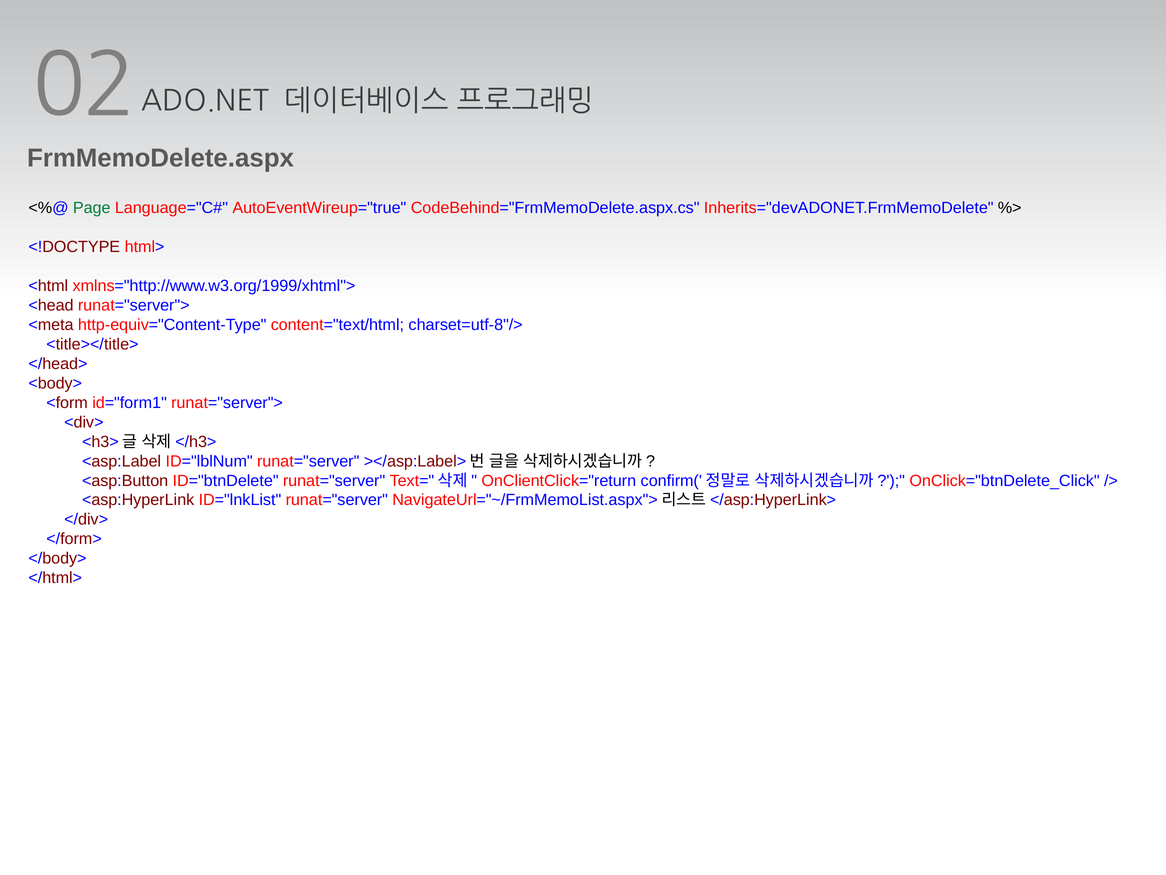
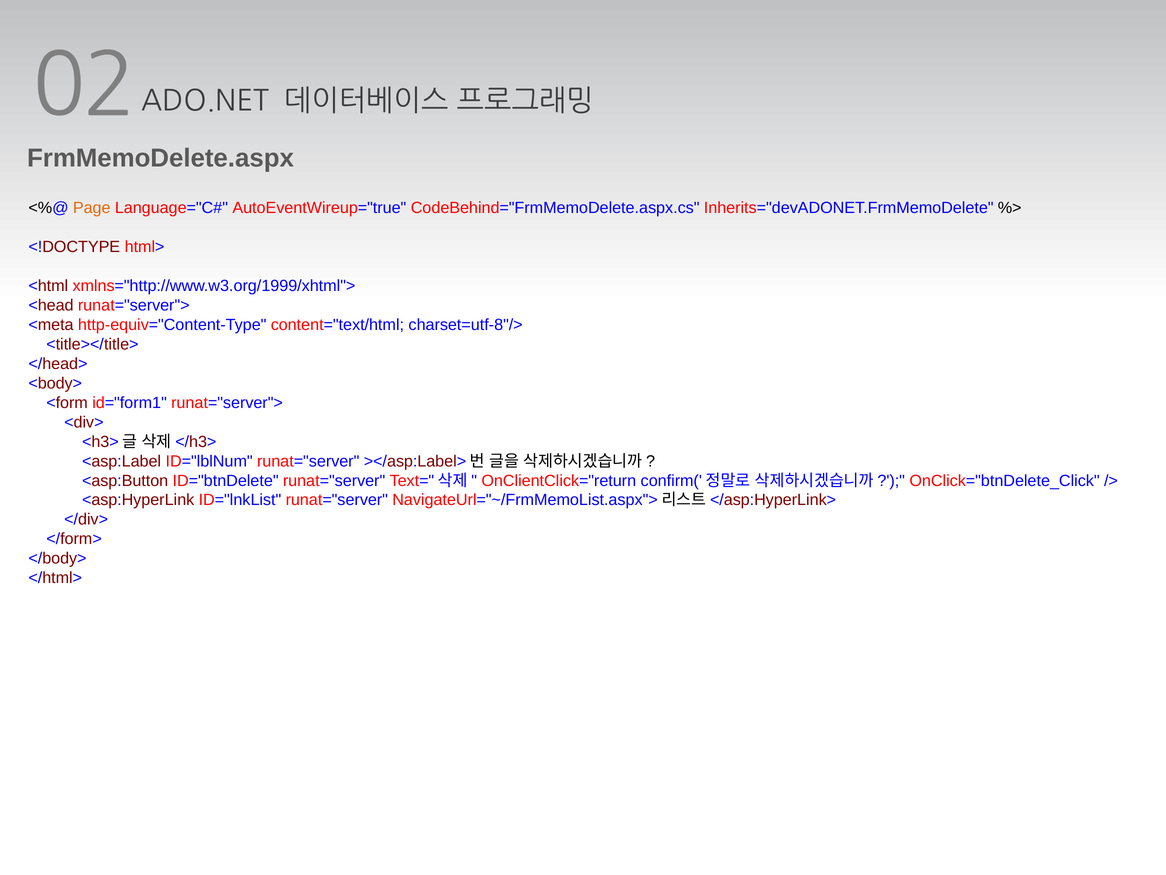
Page colour: green -> orange
